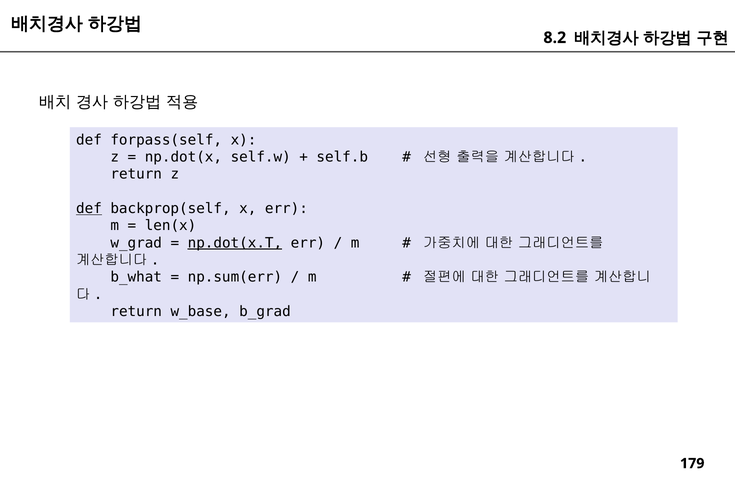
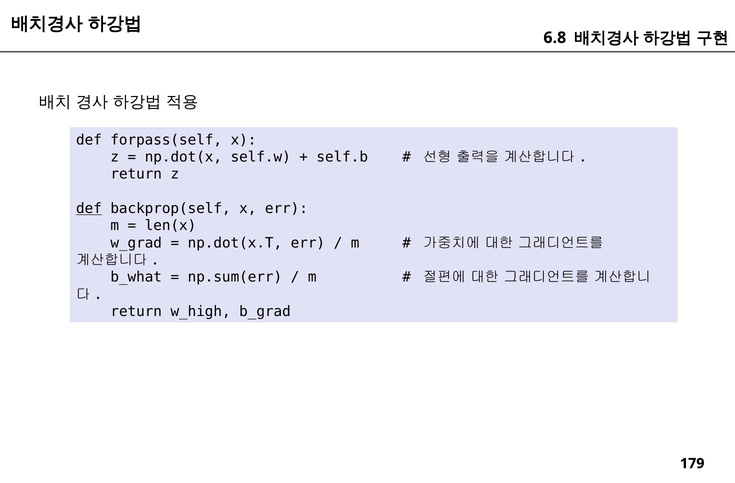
8.2: 8.2 -> 6.8
np.dot(x.T underline: present -> none
w_base: w_base -> w_high
